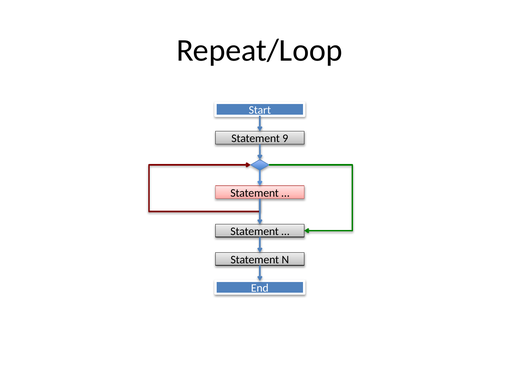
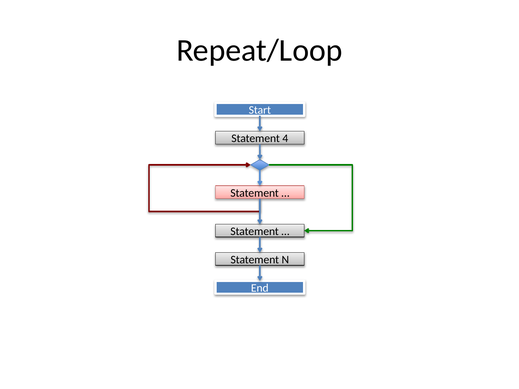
9: 9 -> 4
